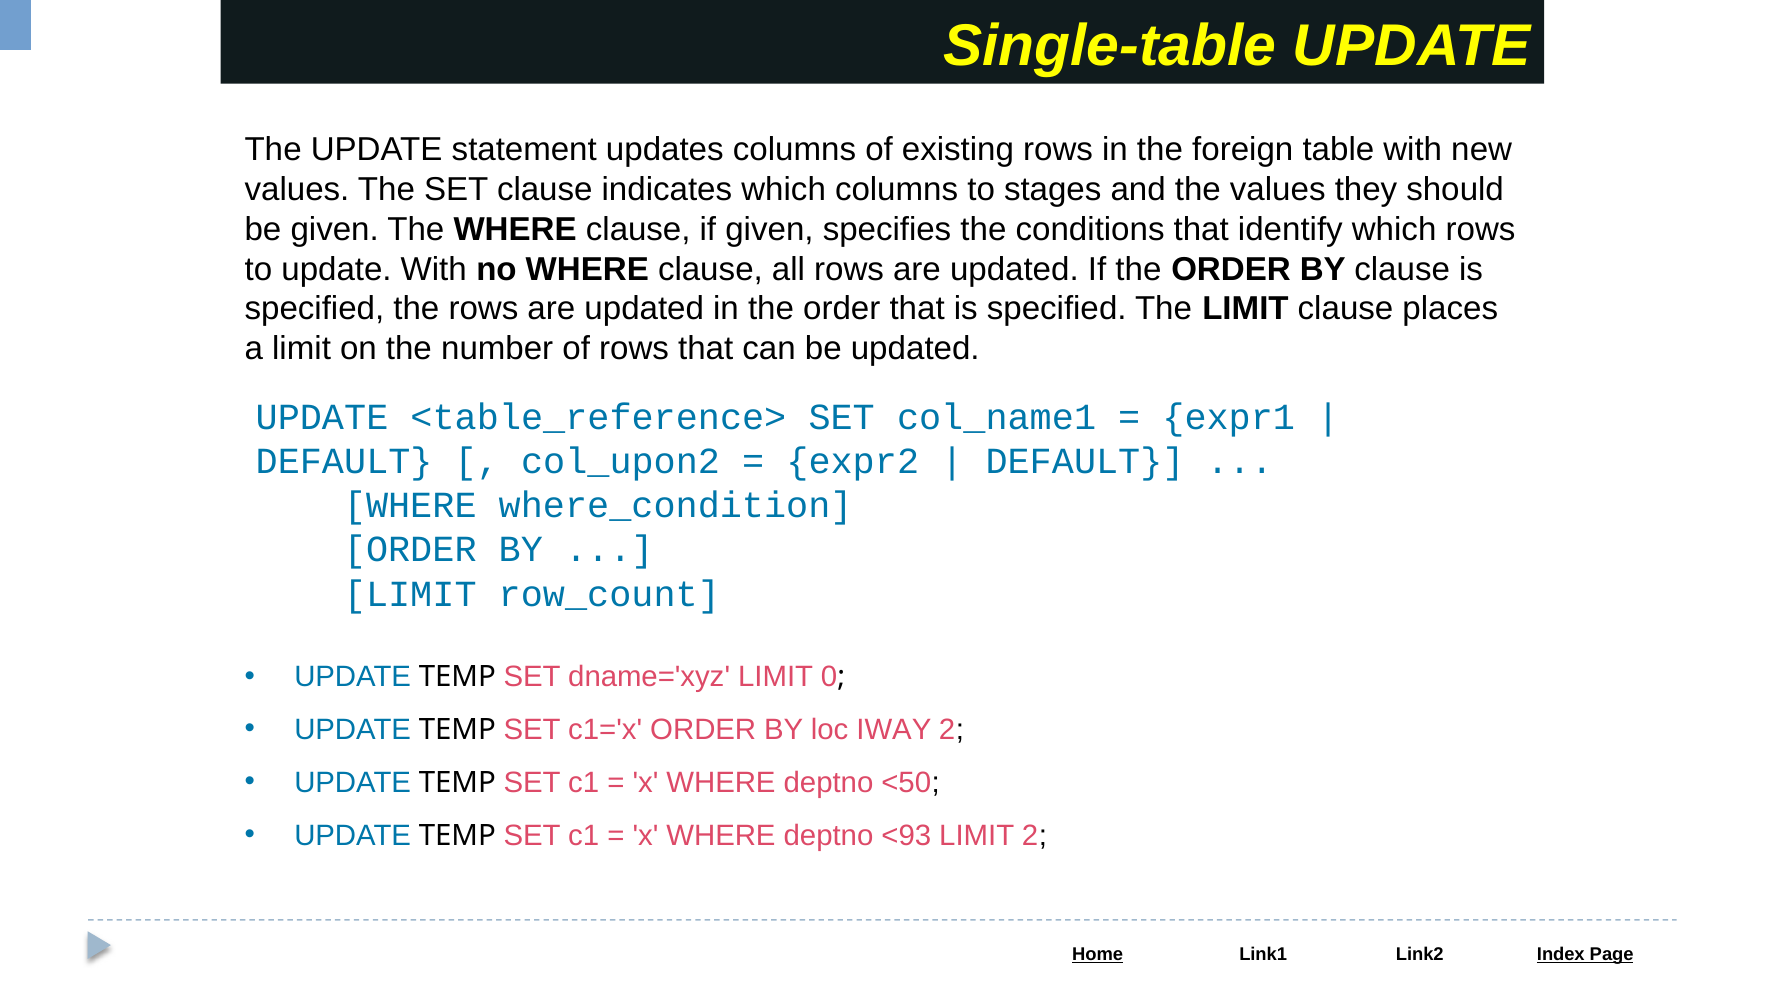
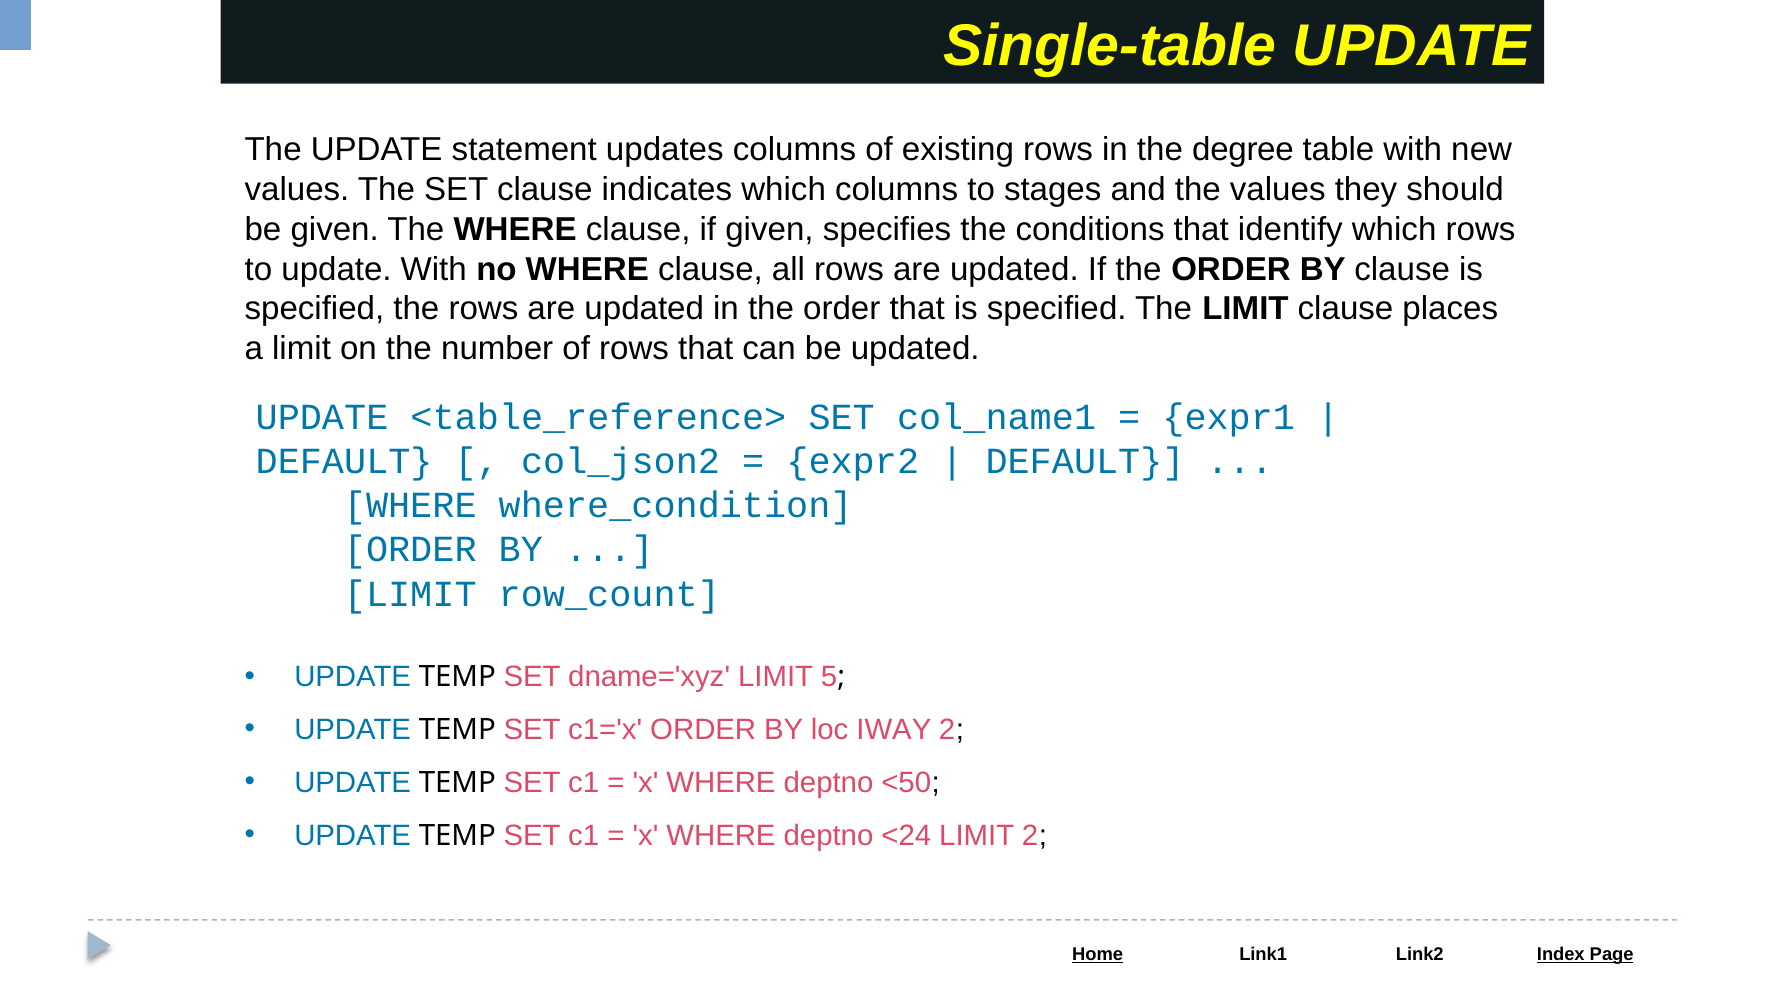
foreign: foreign -> degree
col_upon2: col_upon2 -> col_json2
0: 0 -> 5
<93: <93 -> <24
